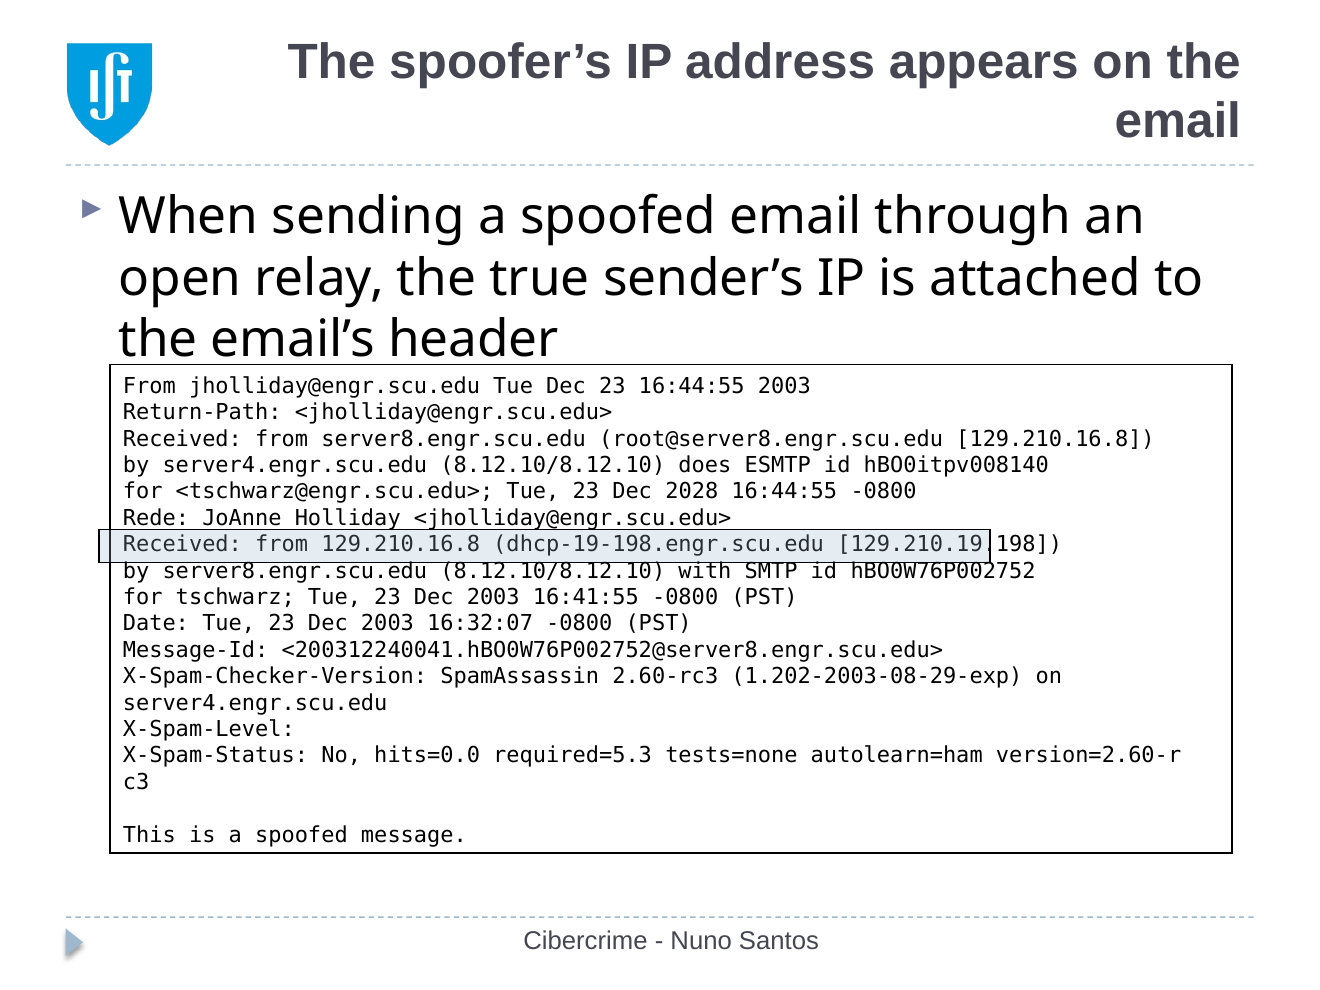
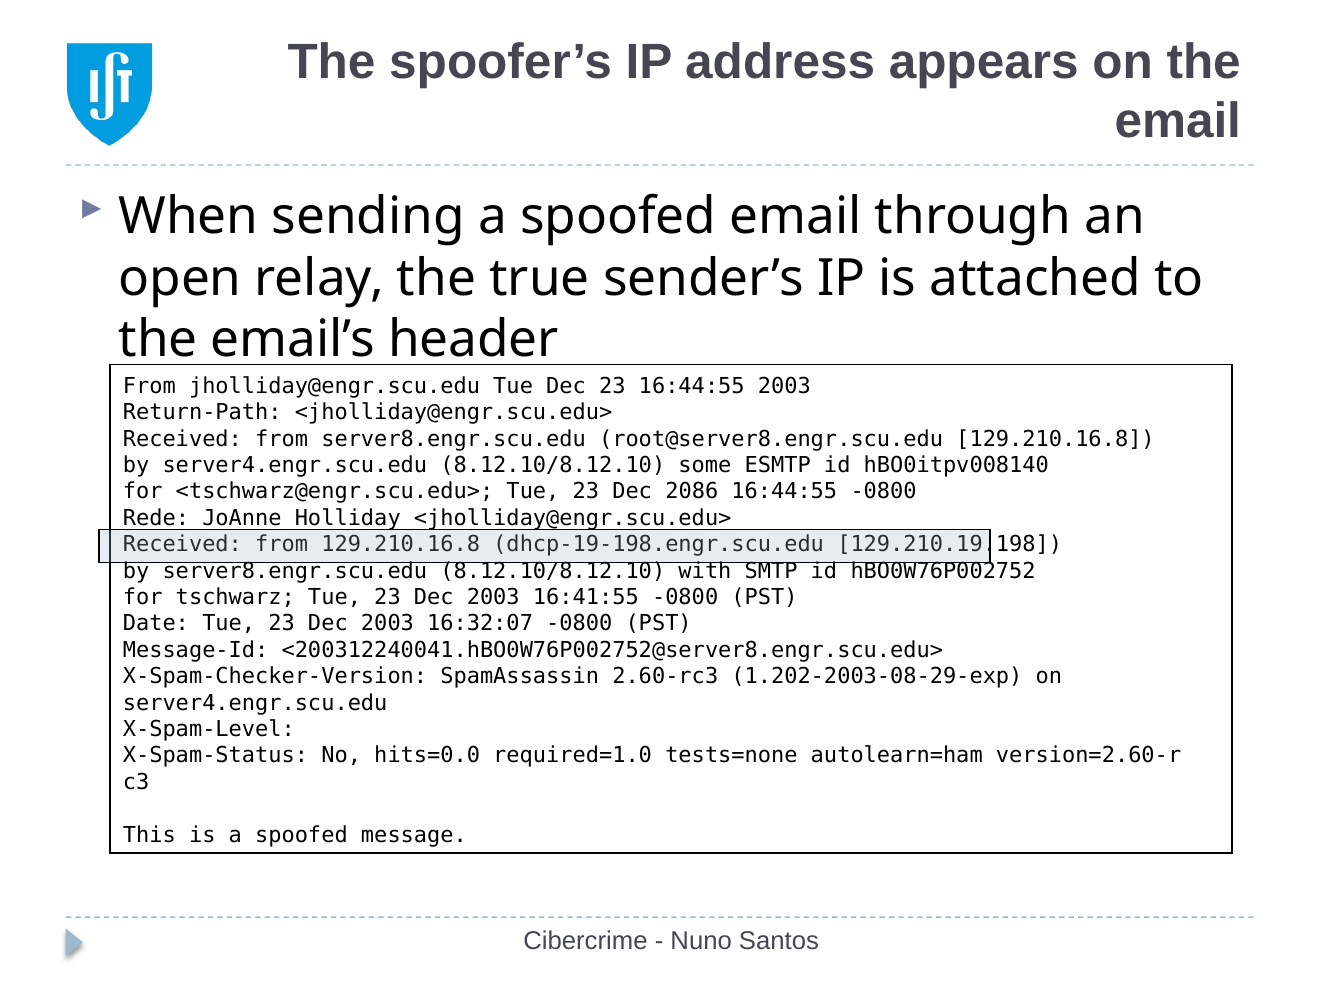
does: does -> some
2028: 2028 -> 2086
required=5.3: required=5.3 -> required=1.0
